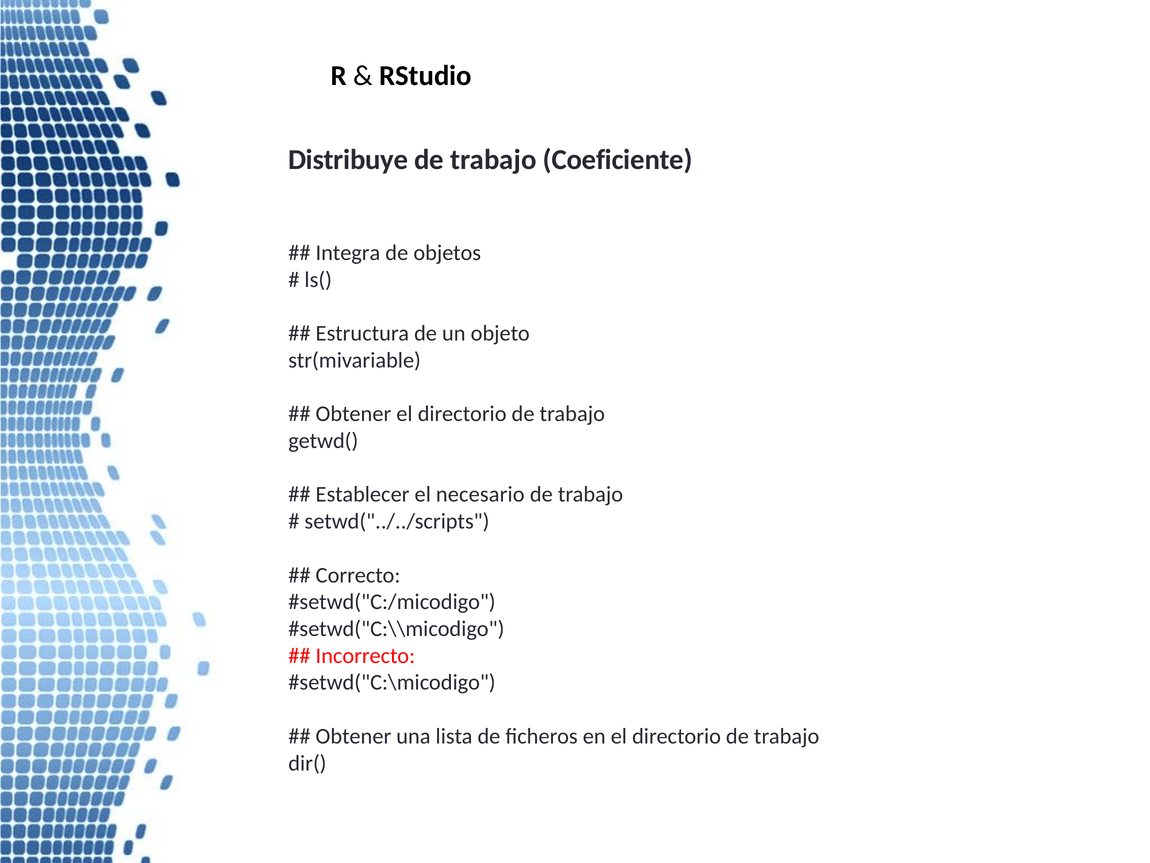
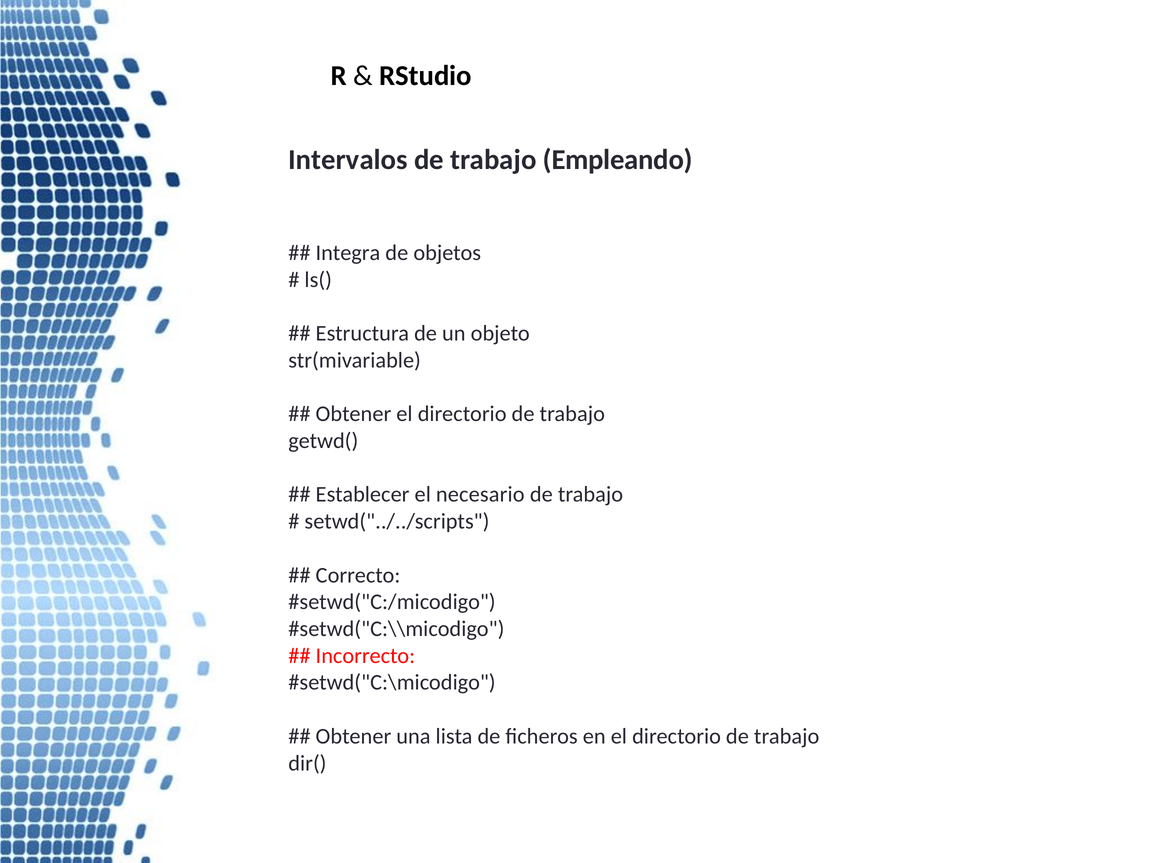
Distribuye: Distribuye -> Intervalos
Coeficiente: Coeficiente -> Empleando
